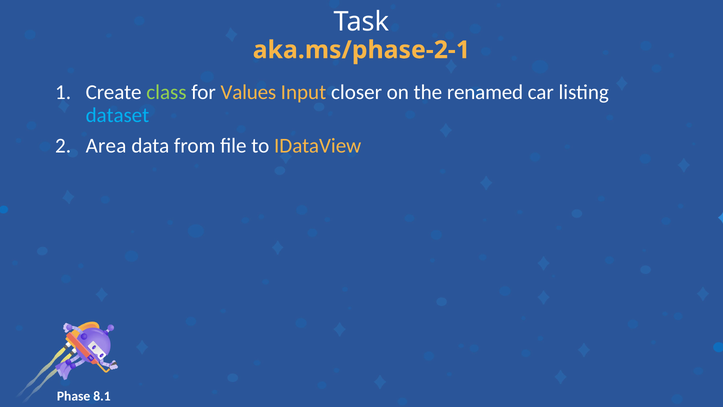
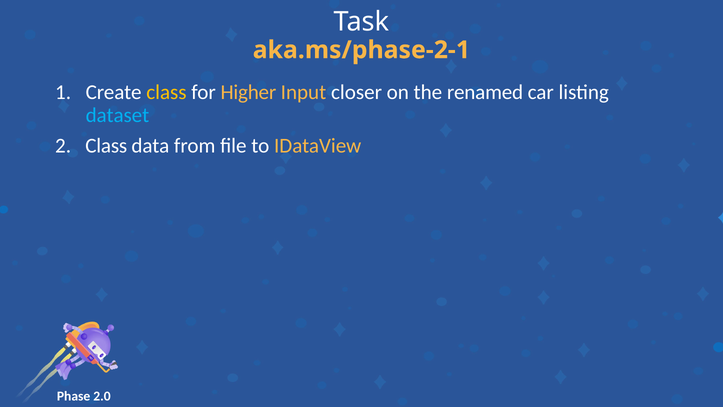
class at (166, 92) colour: light green -> yellow
Values: Values -> Higher
Area at (106, 146): Area -> Class
8.1: 8.1 -> 2.0
